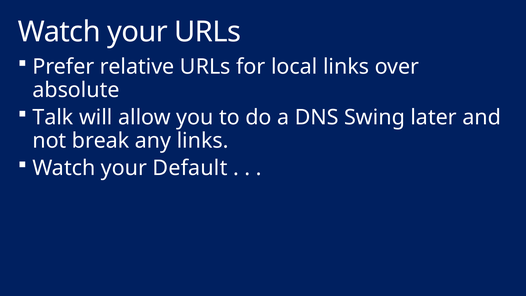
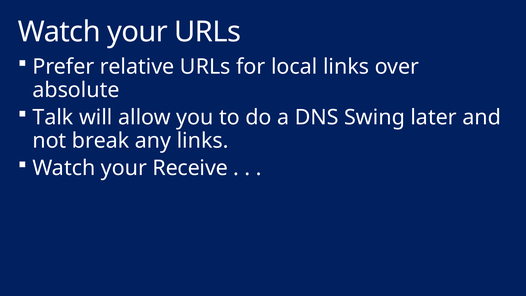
Default: Default -> Receive
